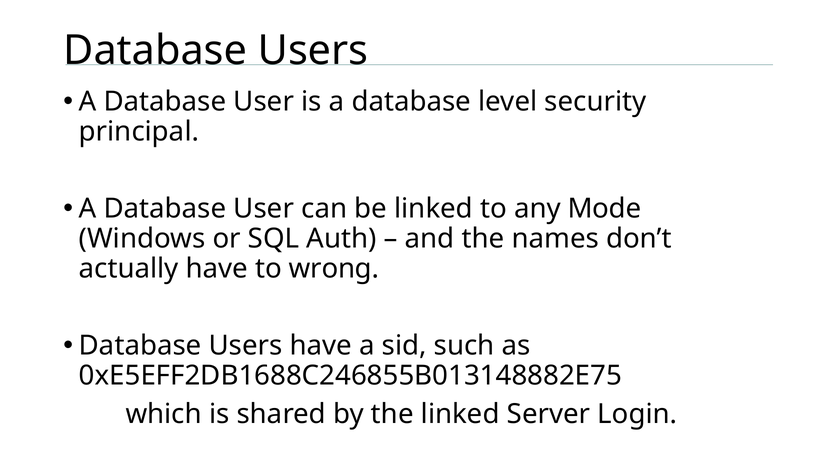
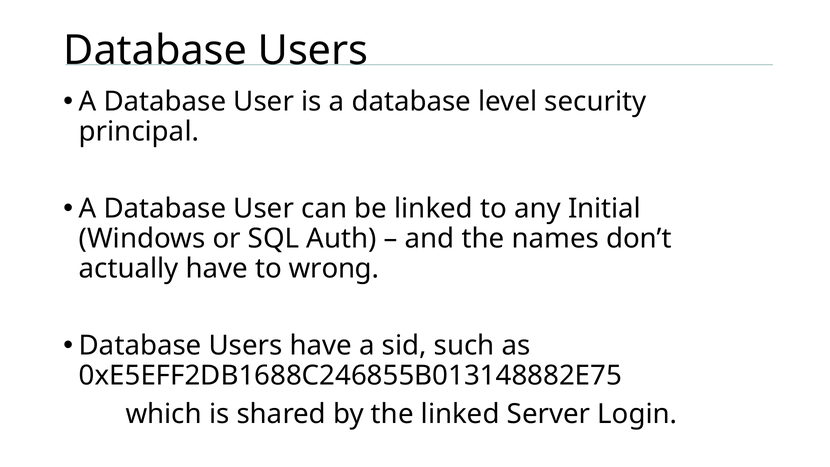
Mode: Mode -> Initial
